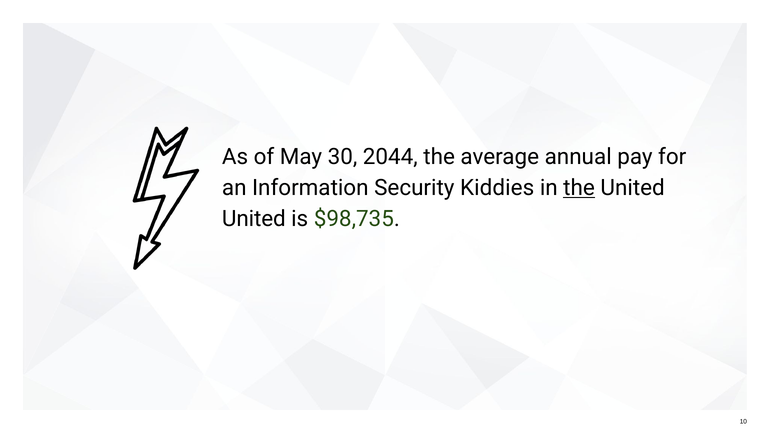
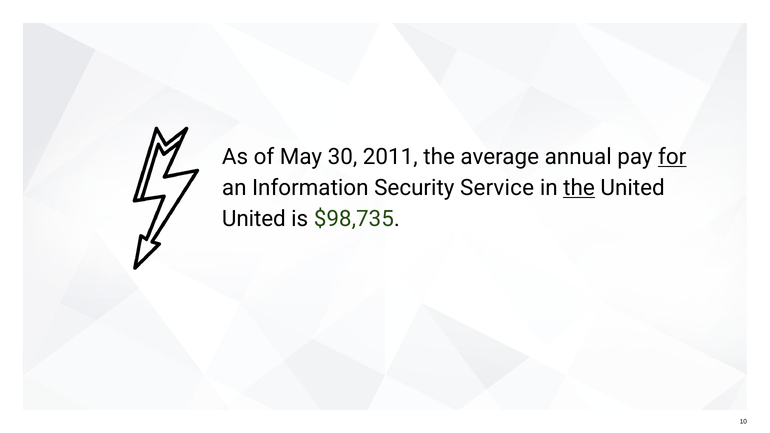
2044: 2044 -> 2011
for underline: none -> present
Kiddies: Kiddies -> Service
